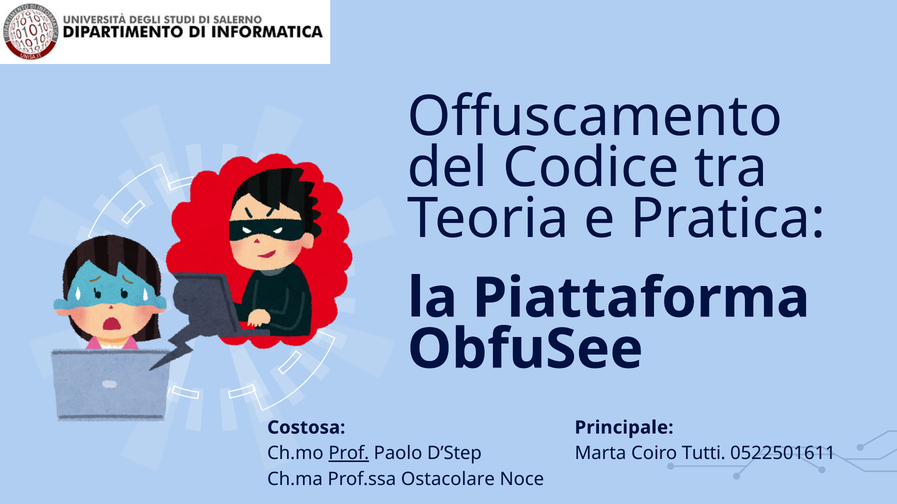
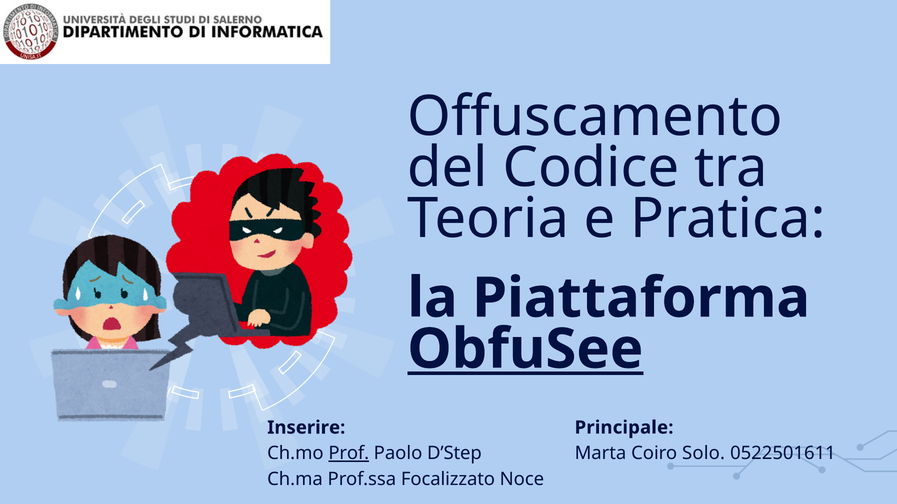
ObfuSee underline: none -> present
Costosa: Costosa -> Inserire
Tutti: Tutti -> Solo
Ostacolare: Ostacolare -> Focalizzato
